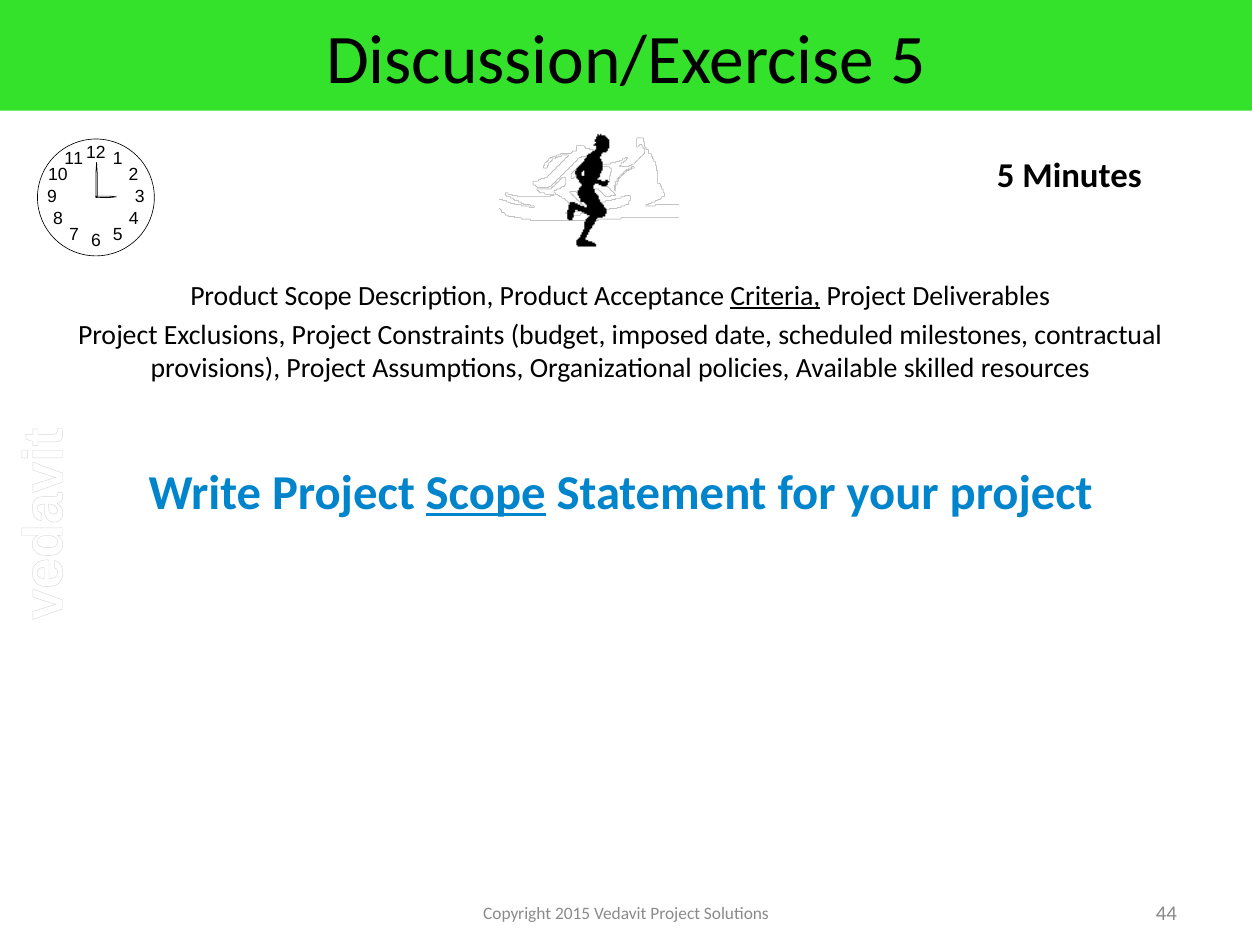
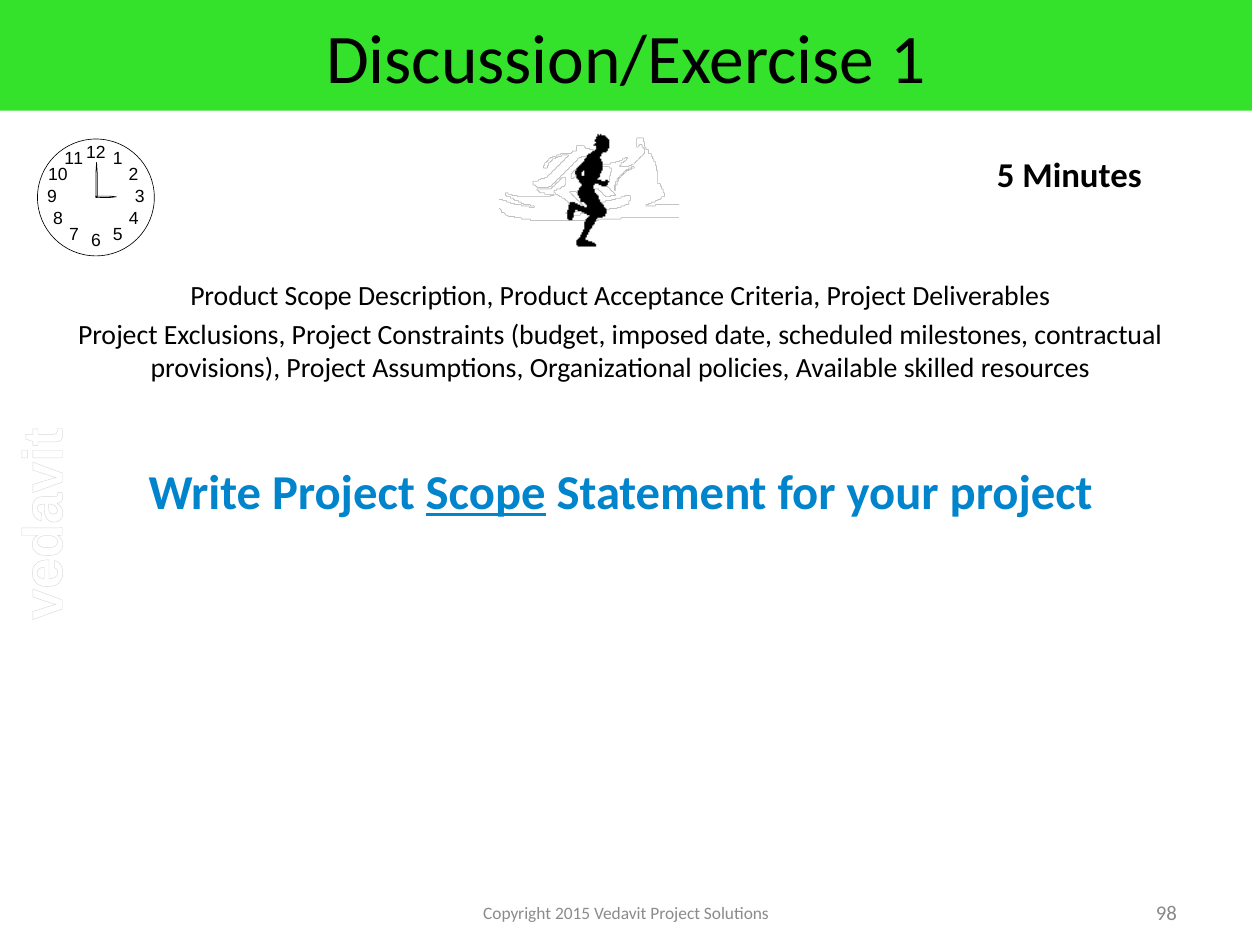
Discussion/Exercise 5: 5 -> 1
Criteria underline: present -> none
44: 44 -> 98
